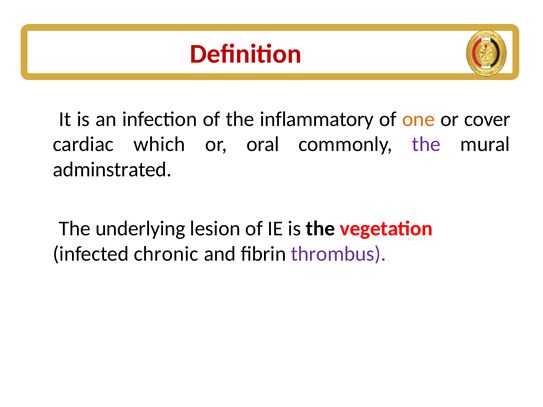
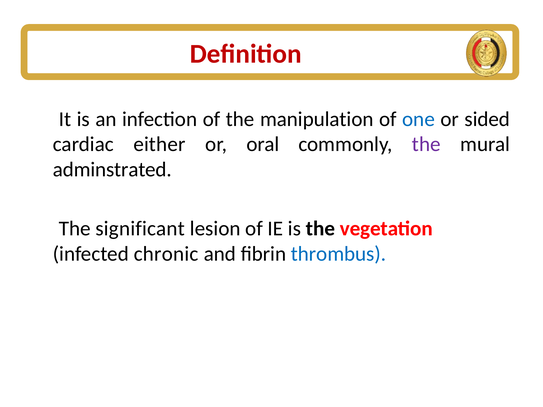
inflammatory: inflammatory -> manipulation
one colour: orange -> blue
cover: cover -> sided
which: which -> either
underlying: underlying -> significant
thrombus colour: purple -> blue
